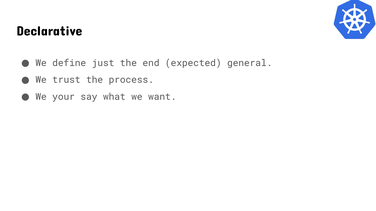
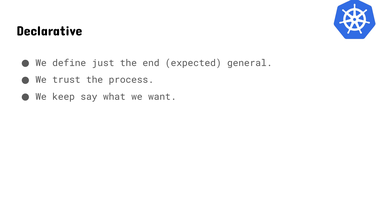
your: your -> keep
